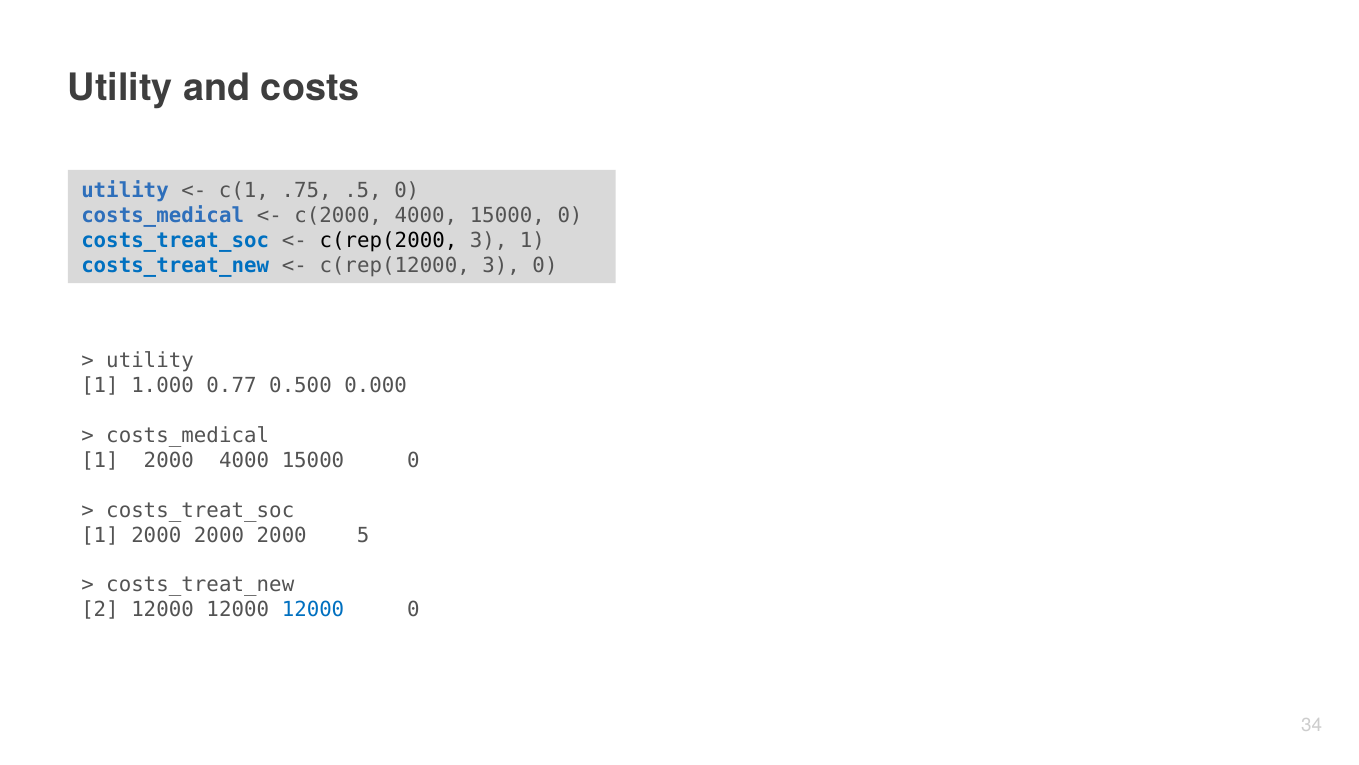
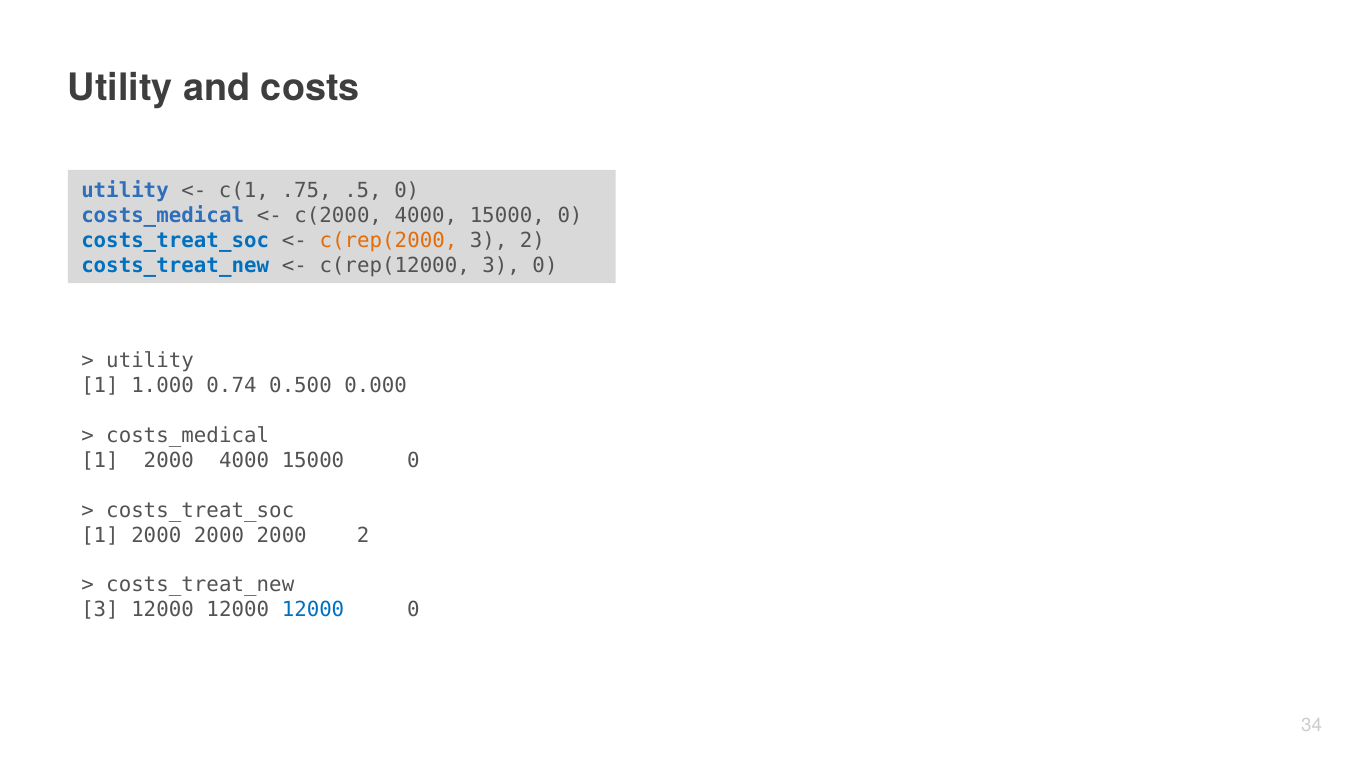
c(rep(2000 colour: black -> orange
3 1: 1 -> 2
0.77: 0.77 -> 0.74
2000 5: 5 -> 2
2 at (100, 610): 2 -> 3
